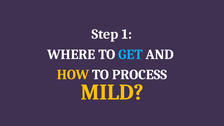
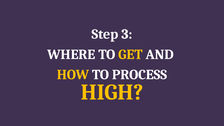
1: 1 -> 3
GET colour: light blue -> yellow
MILD: MILD -> HIGH
